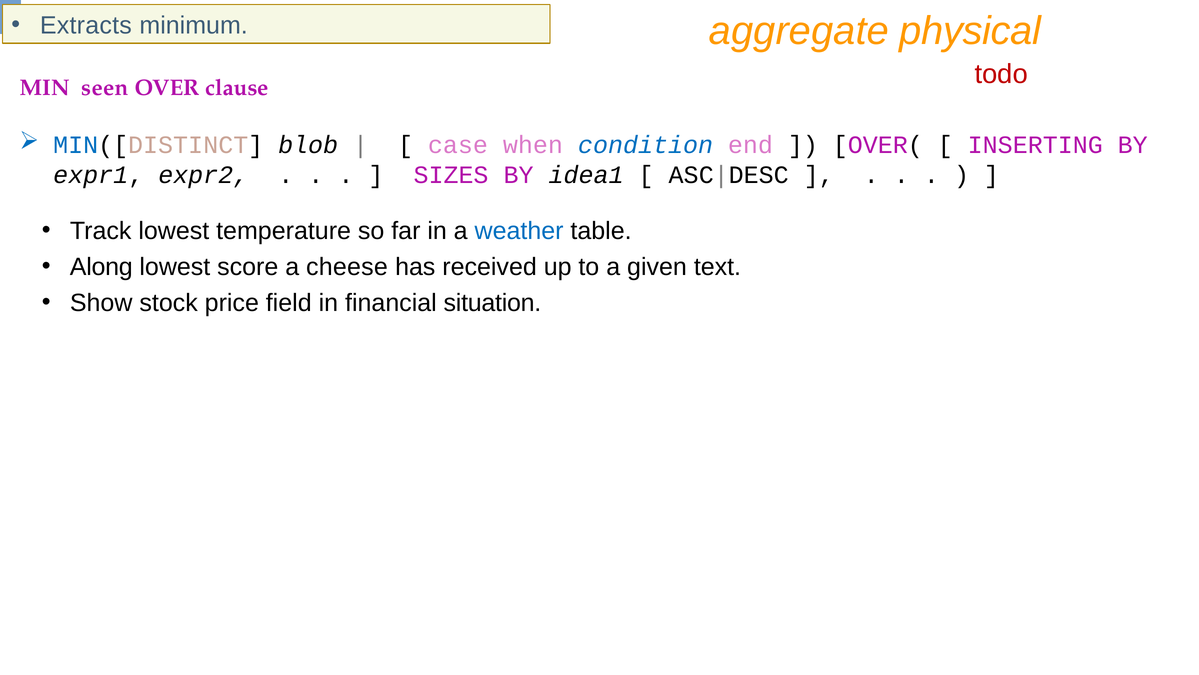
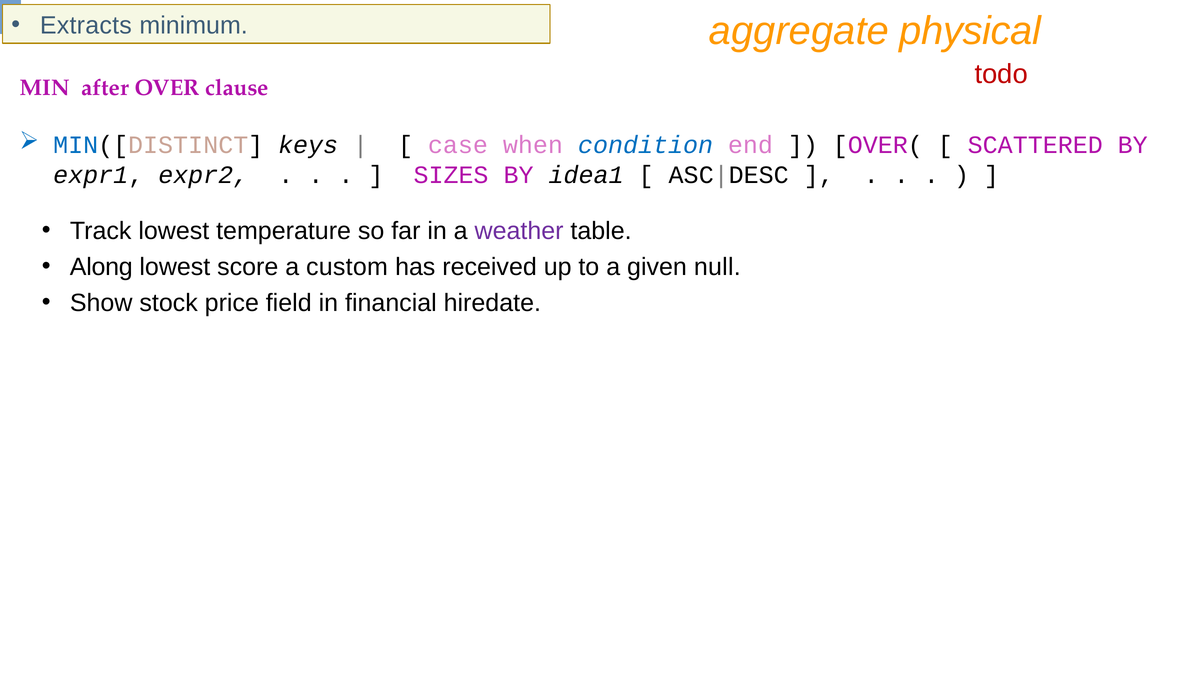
seen: seen -> after
blob: blob -> keys
INSERTING: INSERTING -> SCATTERED
weather colour: blue -> purple
cheese: cheese -> custom
text: text -> null
situation: situation -> hiredate
